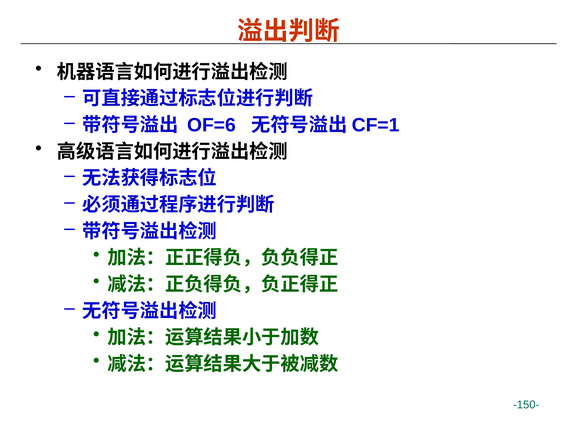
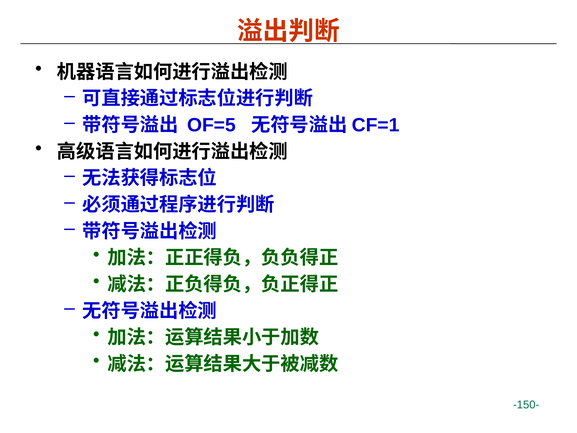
OF=6: OF=6 -> OF=5
